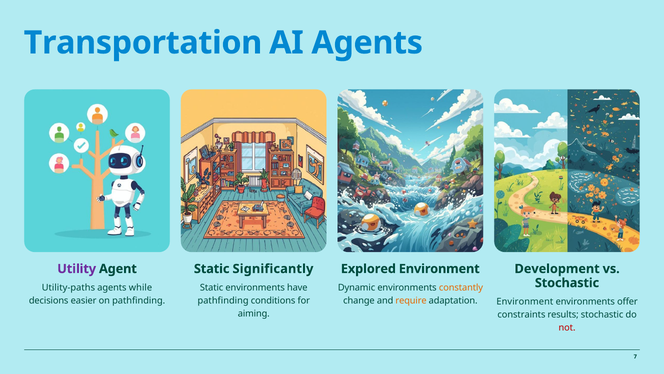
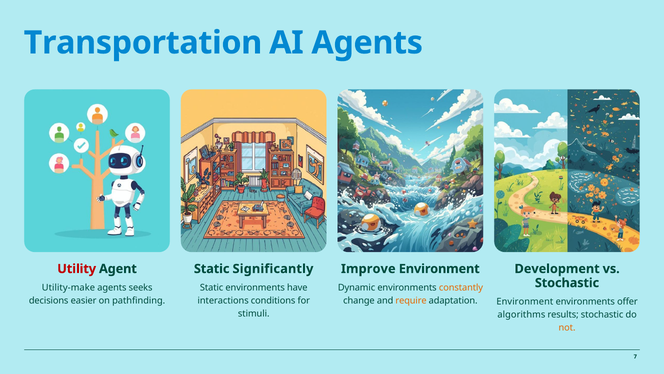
Utility colour: purple -> red
Explored: Explored -> Improve
Utility-paths: Utility-paths -> Utility-make
while: while -> seeks
pathfinding at (223, 300): pathfinding -> interactions
aiming: aiming -> stimuli
constraints: constraints -> algorithms
not colour: red -> orange
